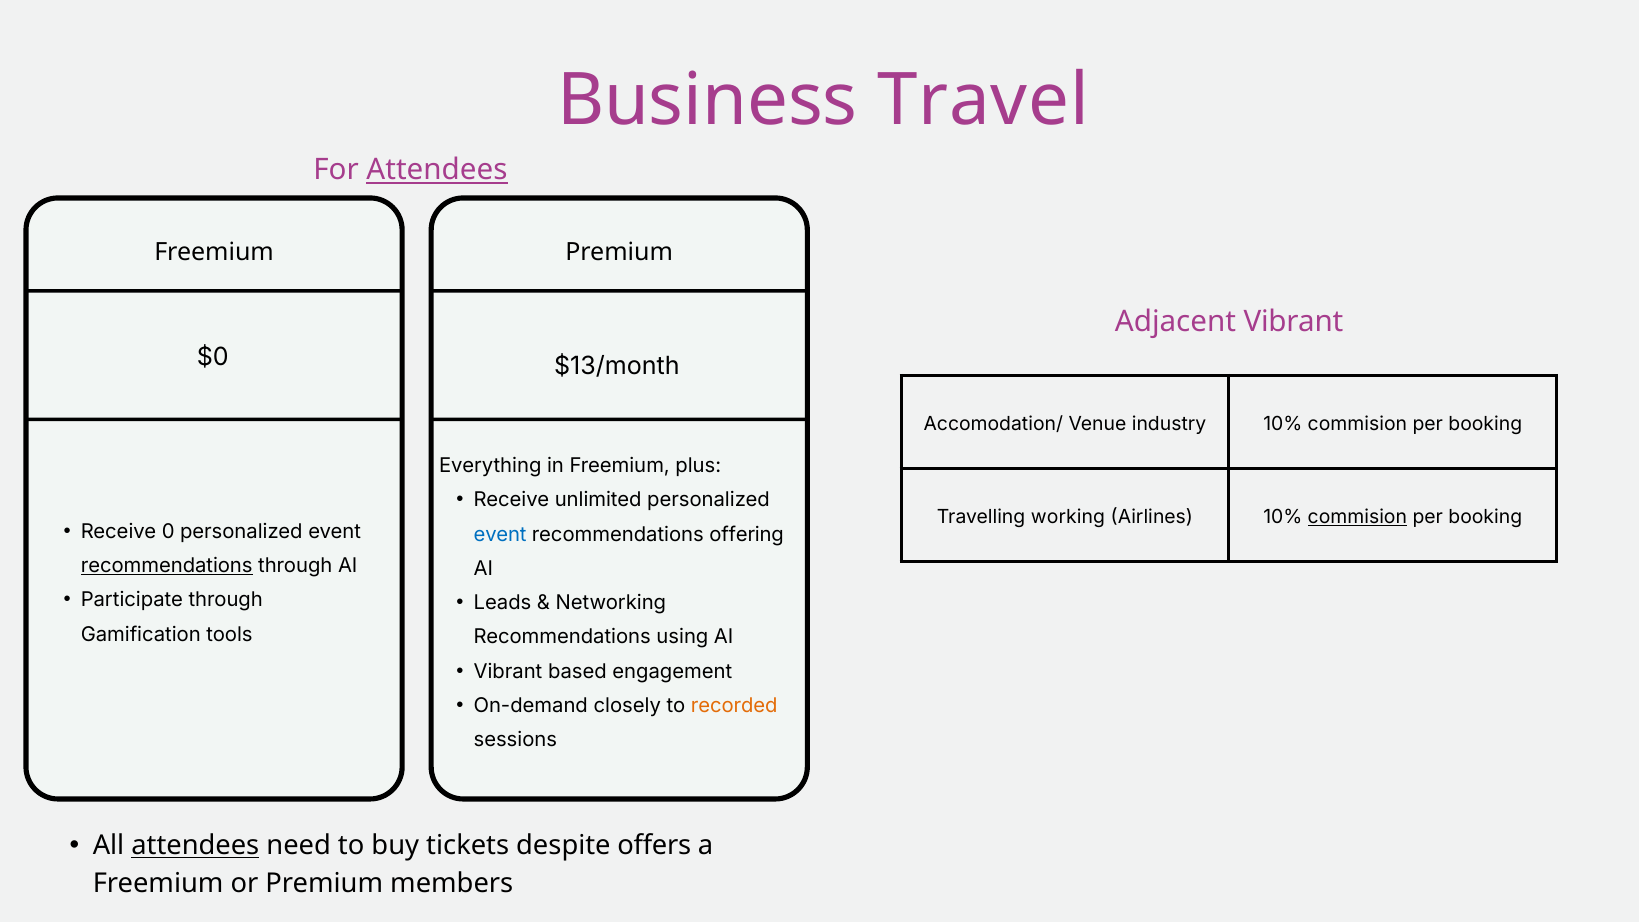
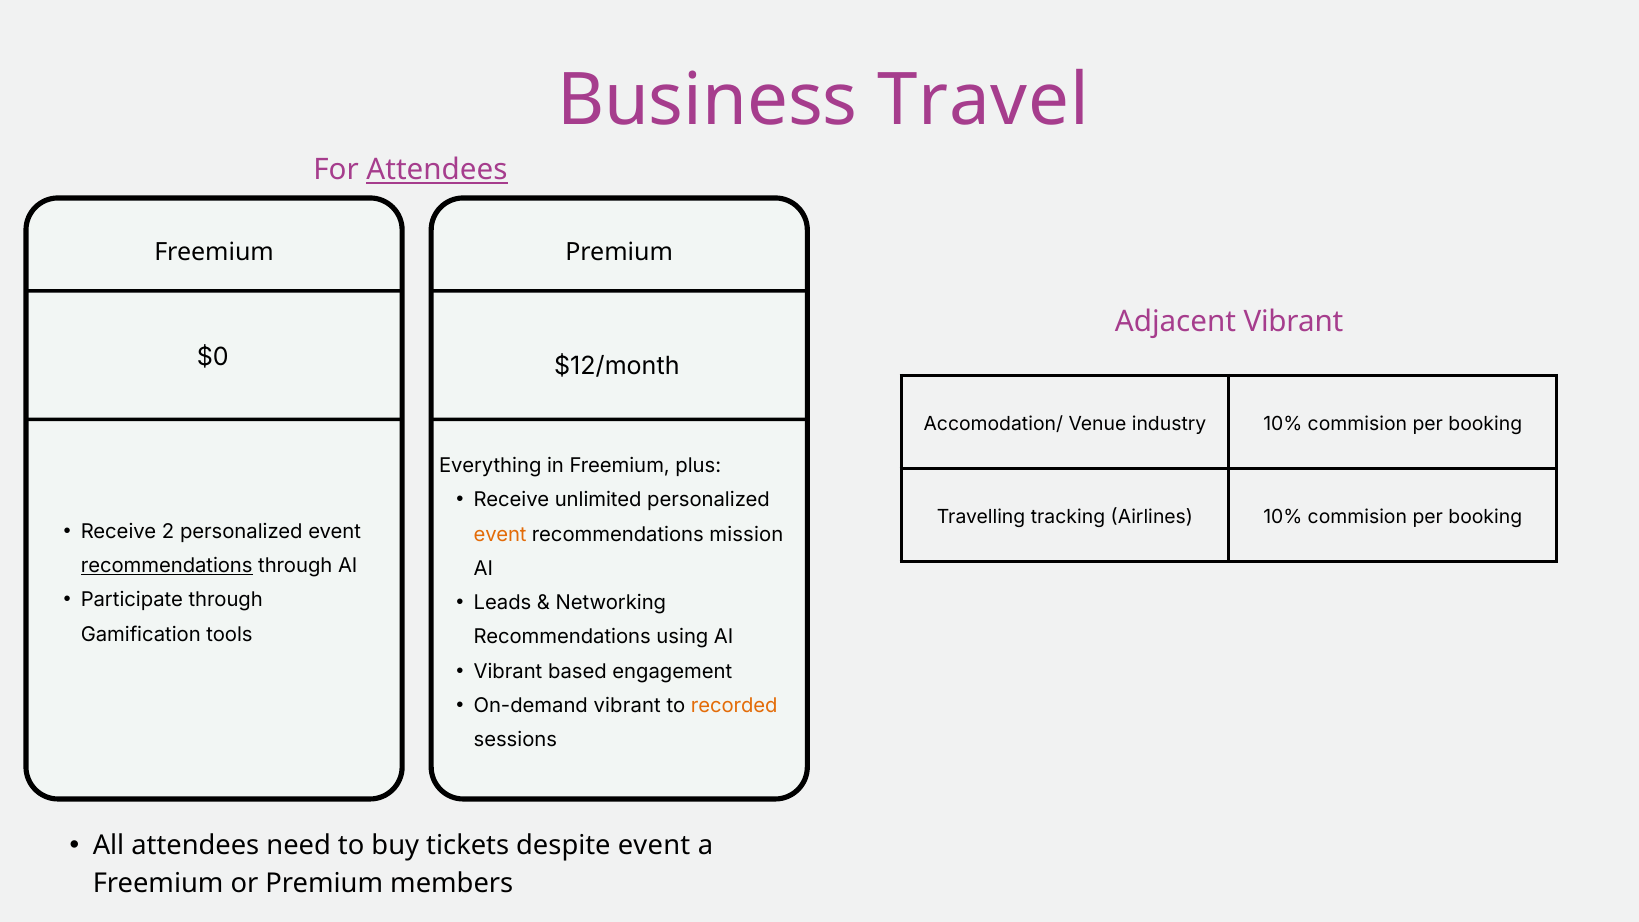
$13/month: $13/month -> $12/month
working: working -> tracking
commision at (1357, 517) underline: present -> none
0: 0 -> 2
event at (500, 534) colour: blue -> orange
offering: offering -> mission
On-demand closely: closely -> vibrant
attendees at (195, 846) underline: present -> none
despite offers: offers -> event
